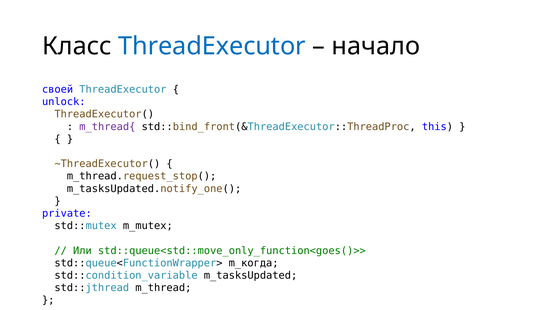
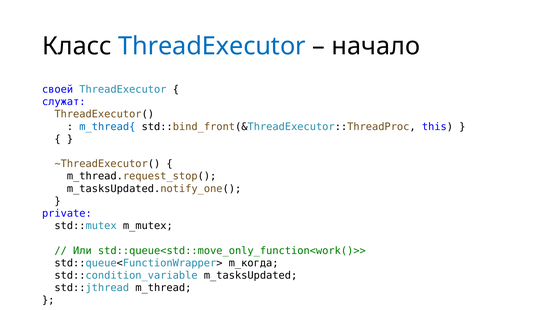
unlock: unlock -> служат
m_thread{ colour: purple -> blue
std::queue<std::move_only_function<goes()>>: std::queue<std::move_only_function<goes()>> -> std::queue<std::move_only_function<work()>>
